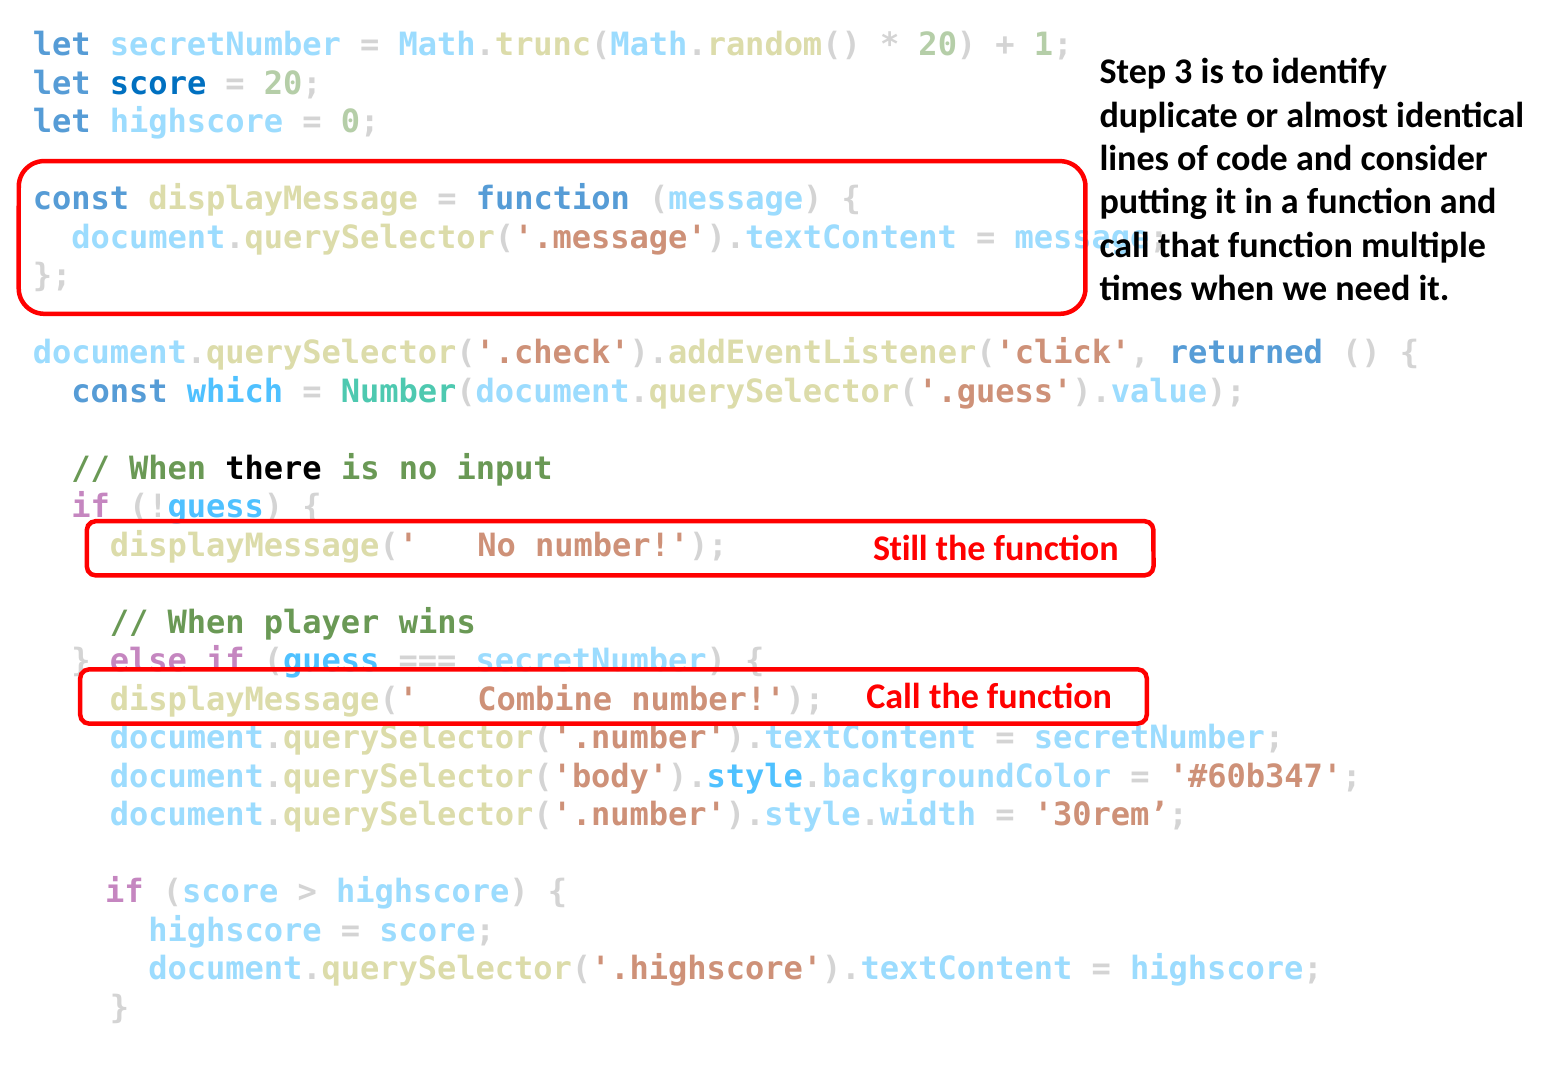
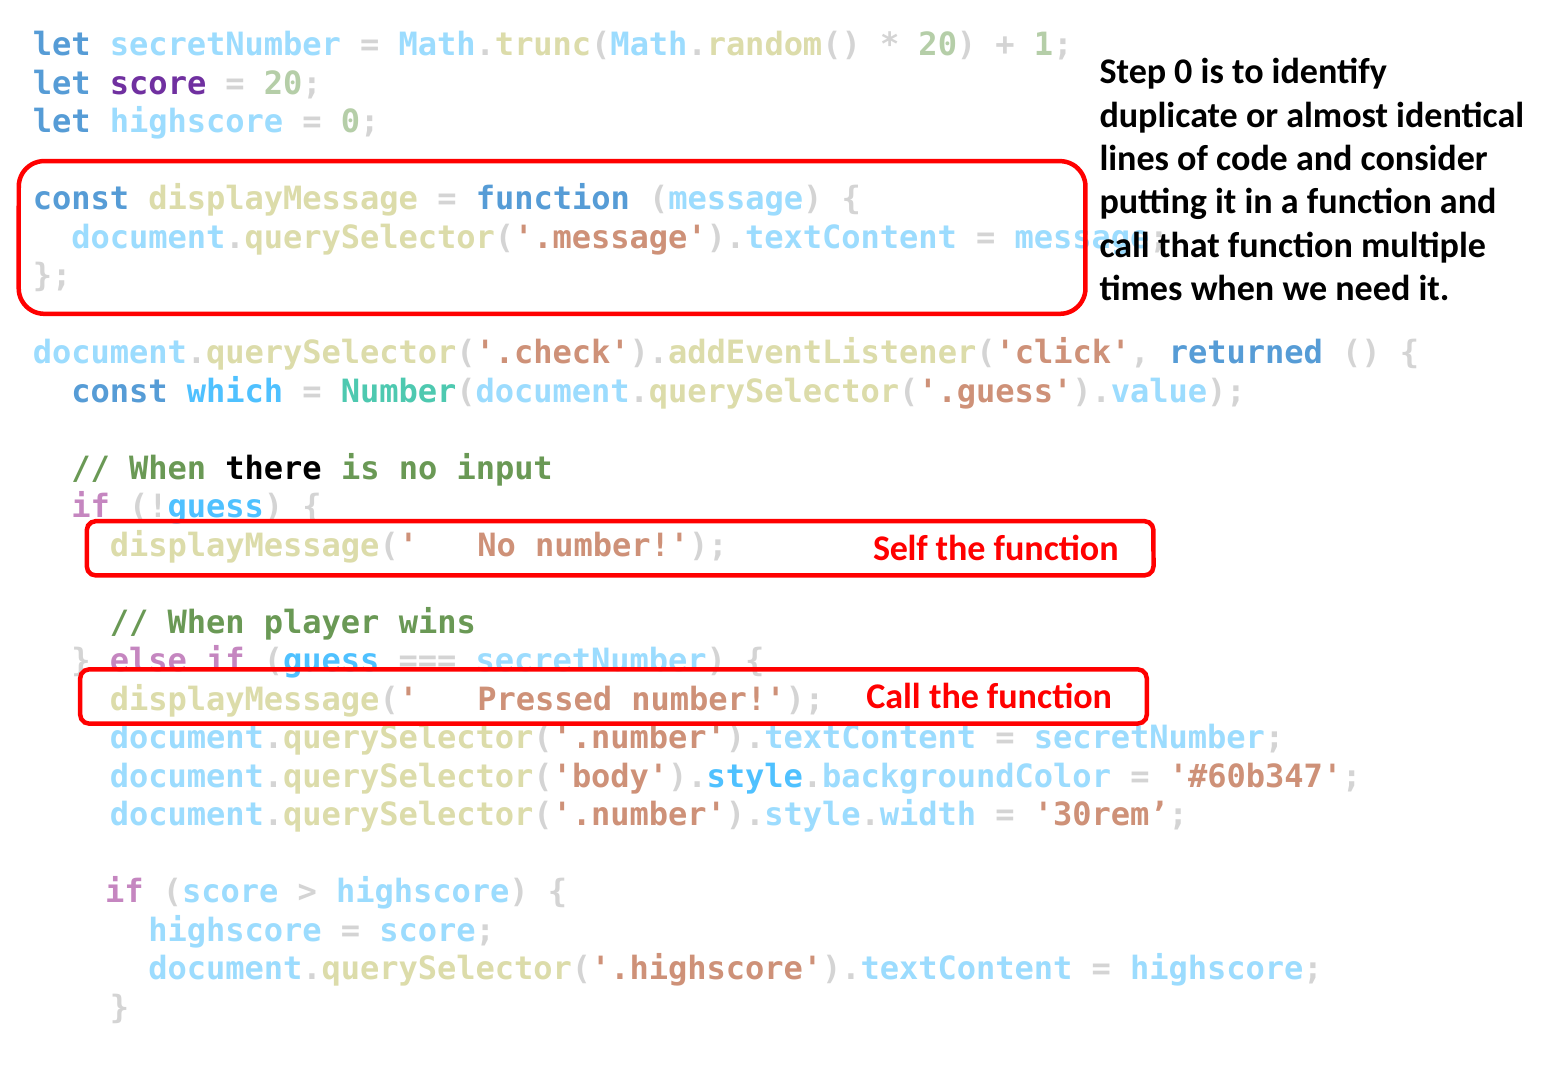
Step 3: 3 -> 0
score at (158, 84) colour: blue -> purple
Still: Still -> Self
Combine: Combine -> Pressed
